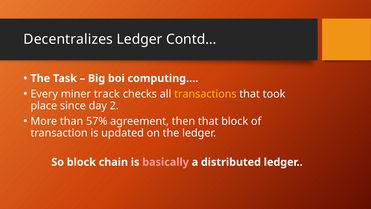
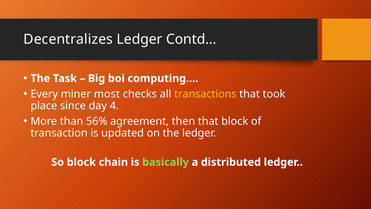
track: track -> most
2: 2 -> 4
57%: 57% -> 56%
basically colour: pink -> light green
